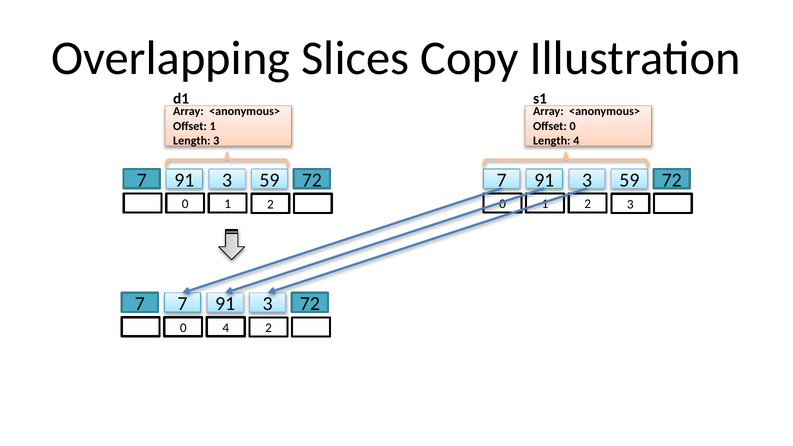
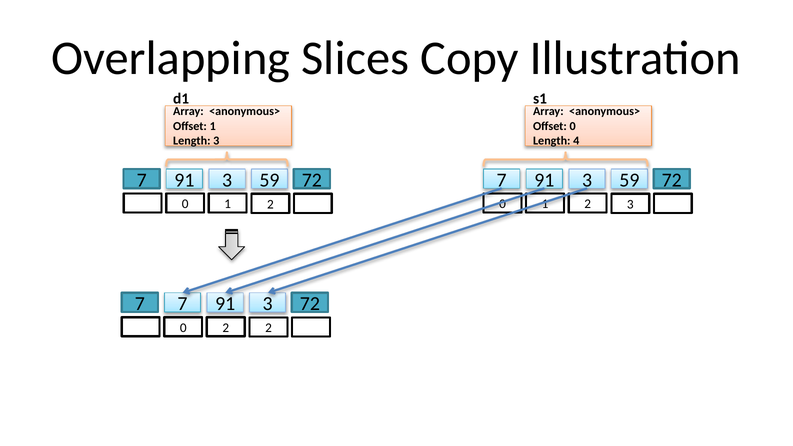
0 4: 4 -> 2
